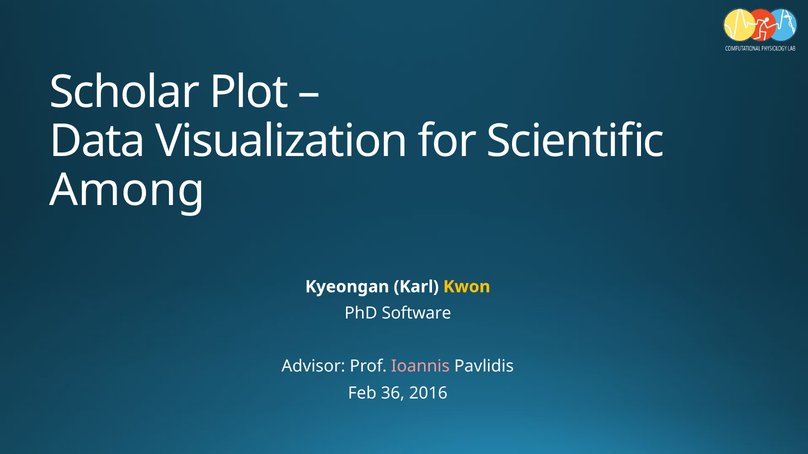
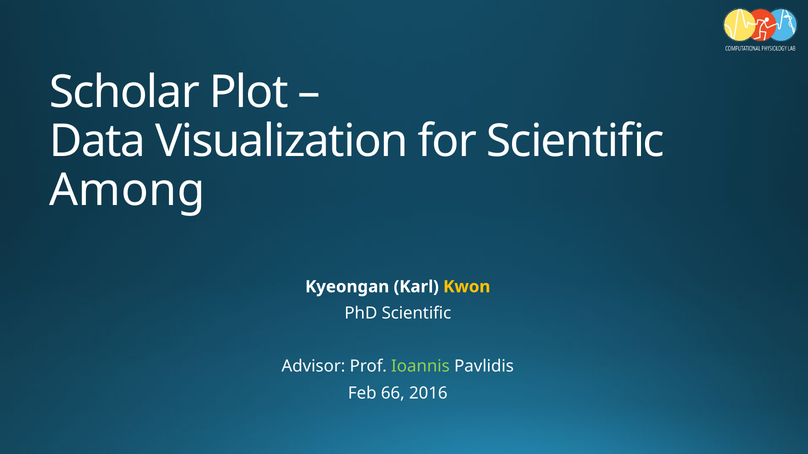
PhD Software: Software -> Scientific
Ioannis colour: pink -> light green
36: 36 -> 66
